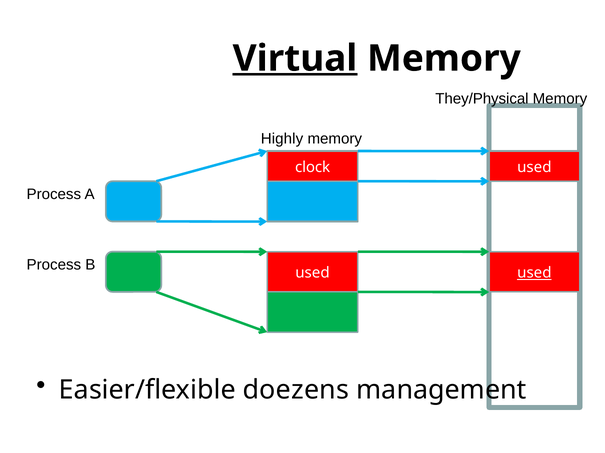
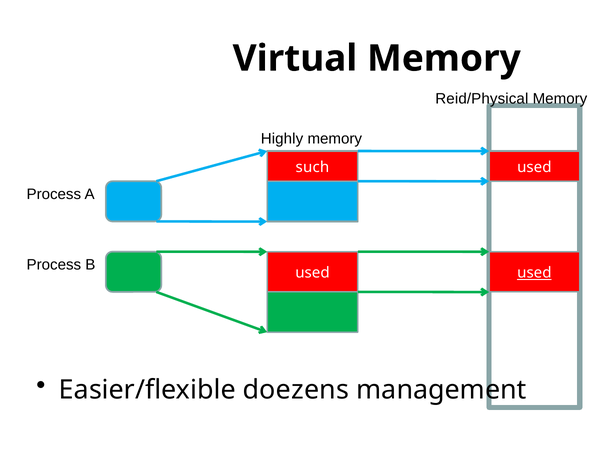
Virtual underline: present -> none
They/Physical: They/Physical -> Reid/Physical
clock: clock -> such
